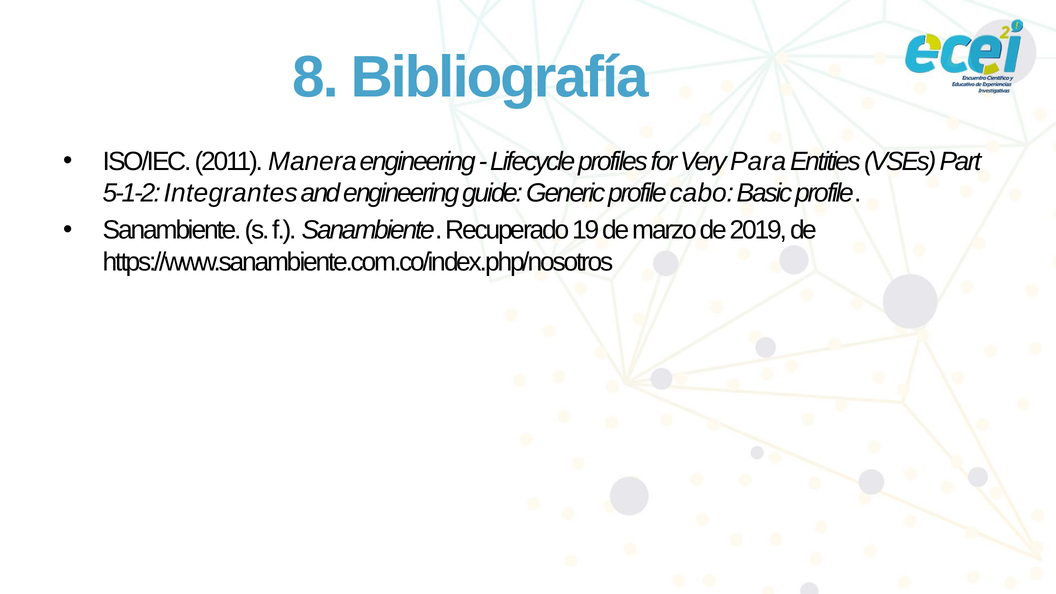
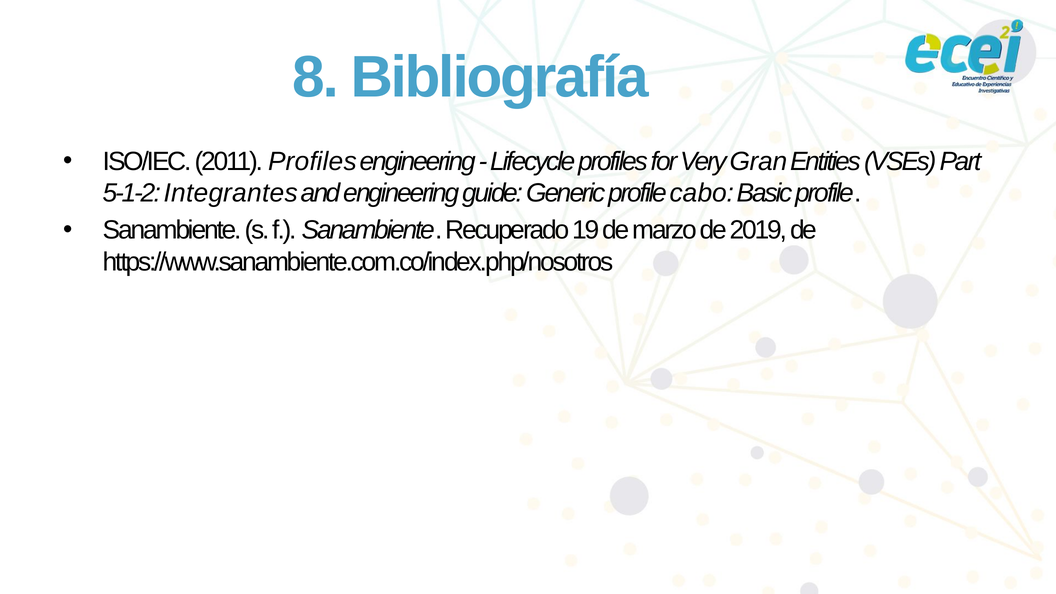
2011 Manera: Manera -> Profiles
Para: Para -> Gran
